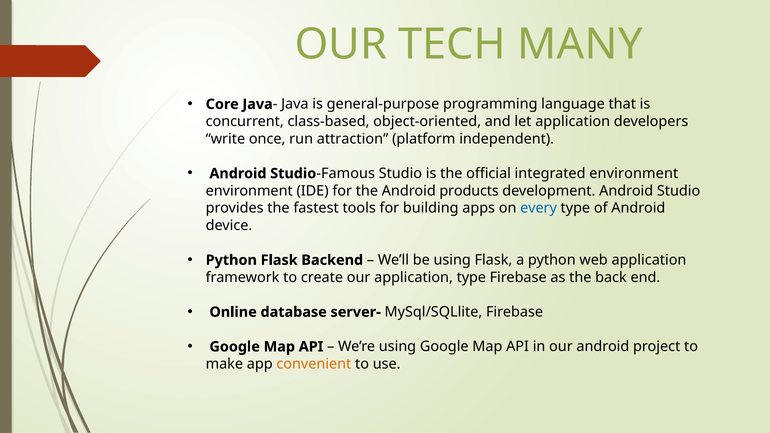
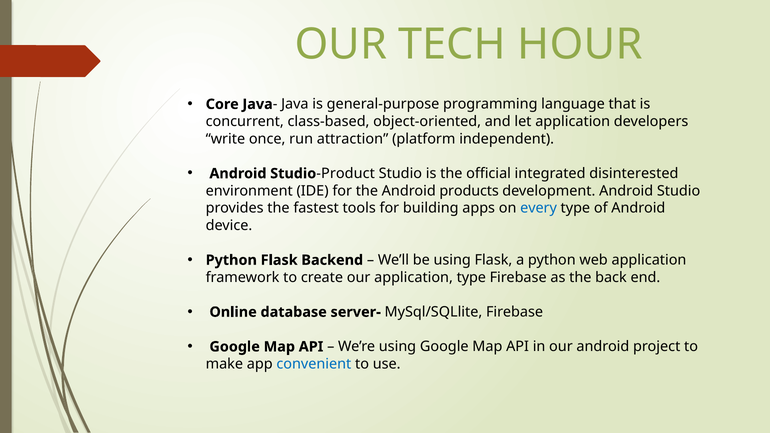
MANY: MANY -> HOUR
Famous: Famous -> Product
integrated environment: environment -> disinterested
convenient colour: orange -> blue
